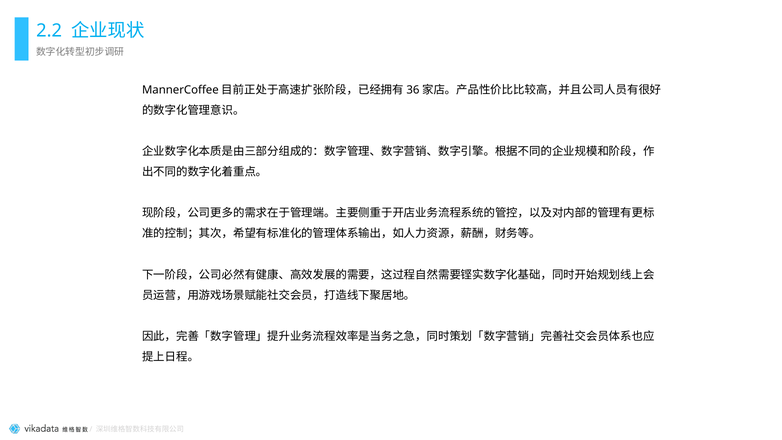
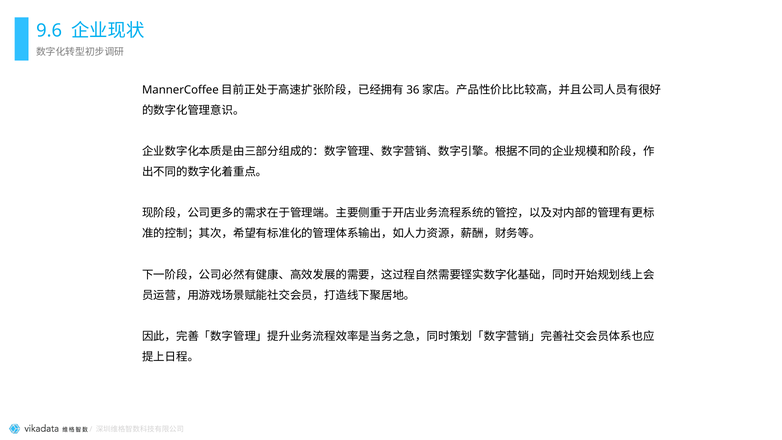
2.2: 2.2 -> 9.6
